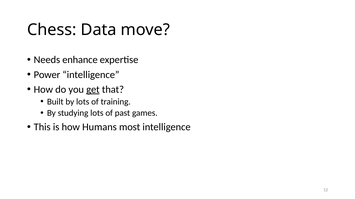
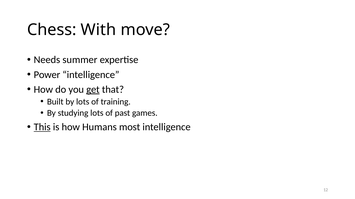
Data: Data -> With
enhance: enhance -> summer
This underline: none -> present
